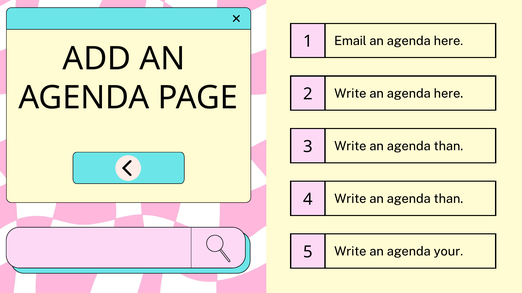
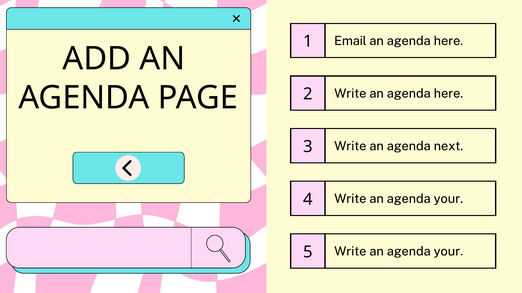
than at (448, 146): than -> next
than at (448, 199): than -> your
